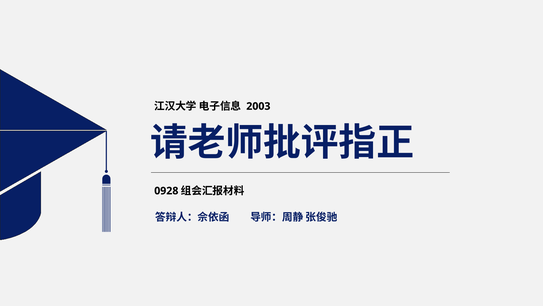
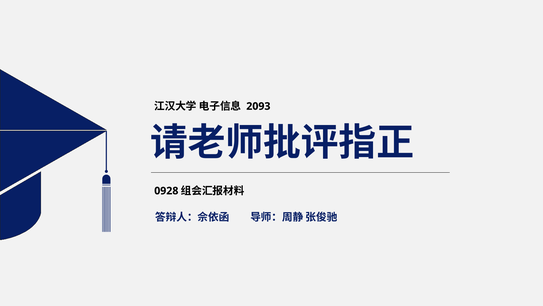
2003: 2003 -> 2093
